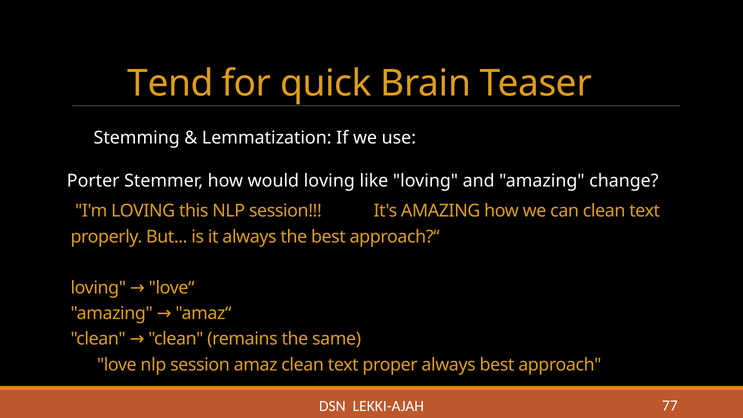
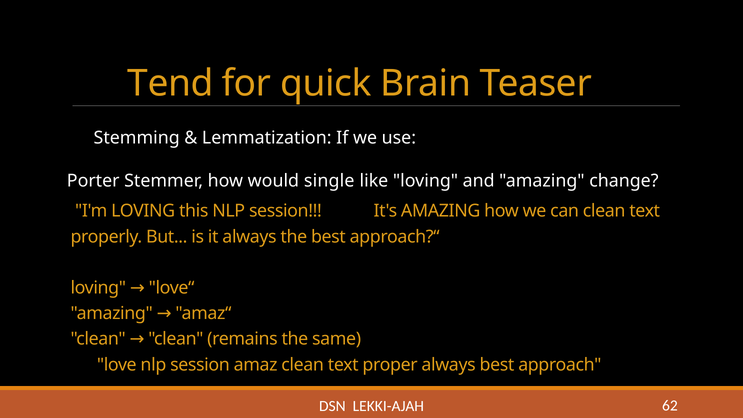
would loving: loving -> single
77: 77 -> 62
